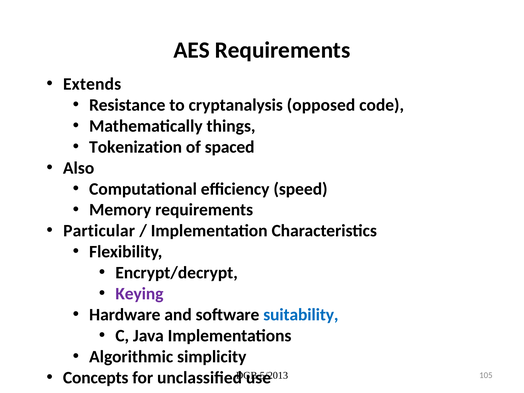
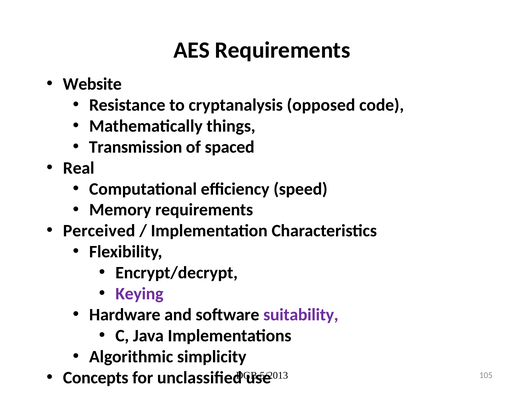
Extends: Extends -> Website
Tokenization: Tokenization -> Transmission
Also: Also -> Real
Particular: Particular -> Perceived
suitability colour: blue -> purple
